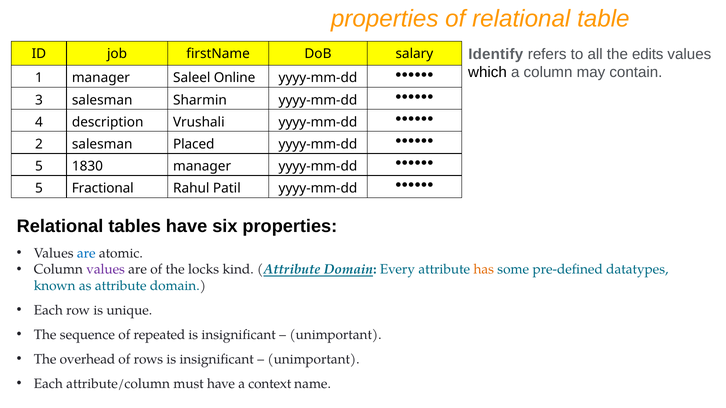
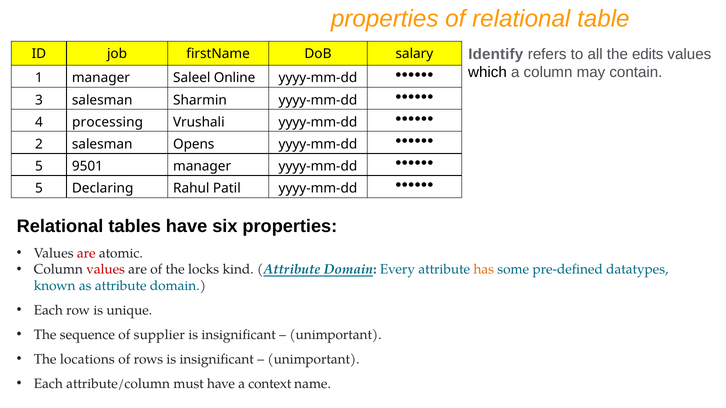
description: description -> processing
Placed: Placed -> Opens
1830: 1830 -> 9501
Fractional: Fractional -> Declaring
are at (86, 253) colour: blue -> red
values at (106, 270) colour: purple -> red
repeated: repeated -> supplier
overhead: overhead -> locations
